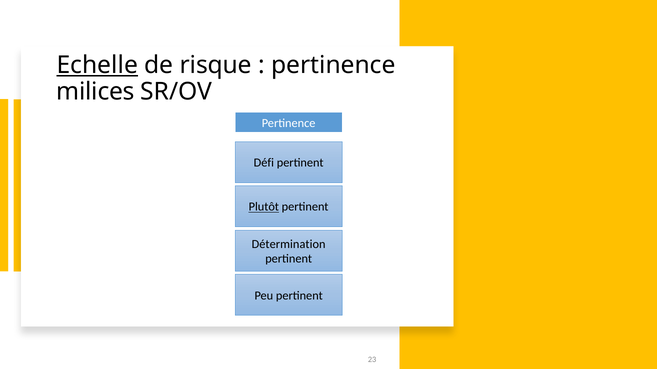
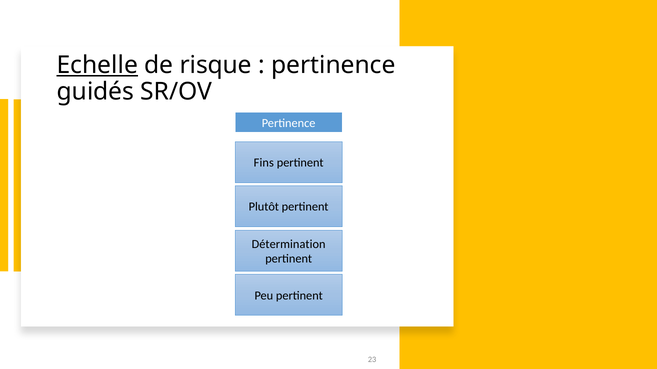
milices: milices -> guidés
Défi: Défi -> Fins
Plutôt underline: present -> none
